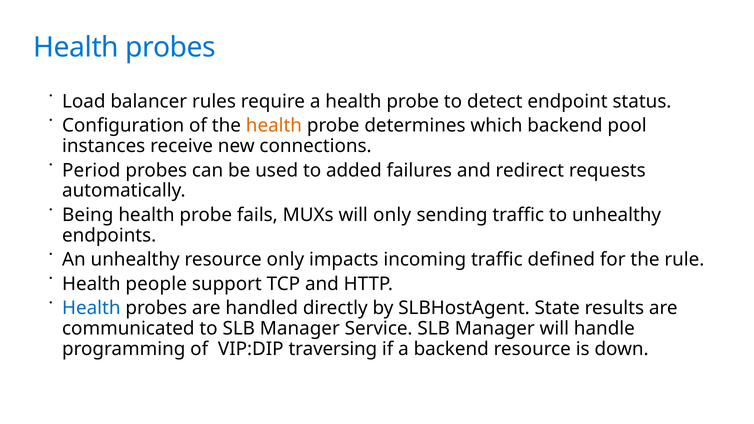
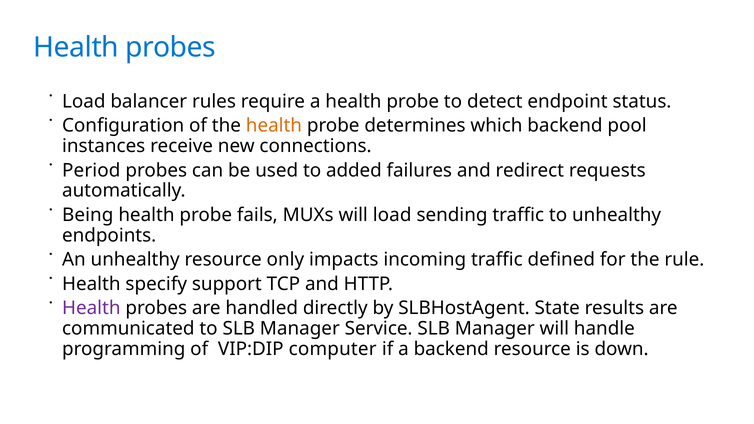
will only: only -> load
people: people -> specify
Health at (91, 308) colour: blue -> purple
traversing: traversing -> computer
